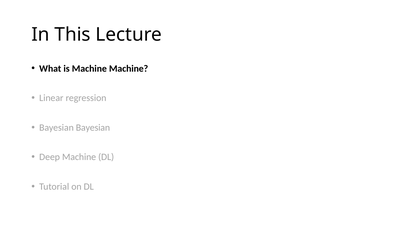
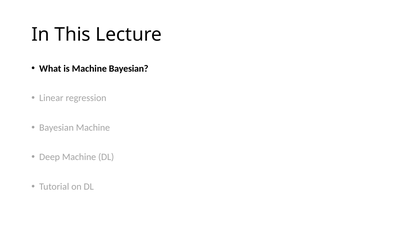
Machine Machine: Machine -> Bayesian
Bayesian Bayesian: Bayesian -> Machine
